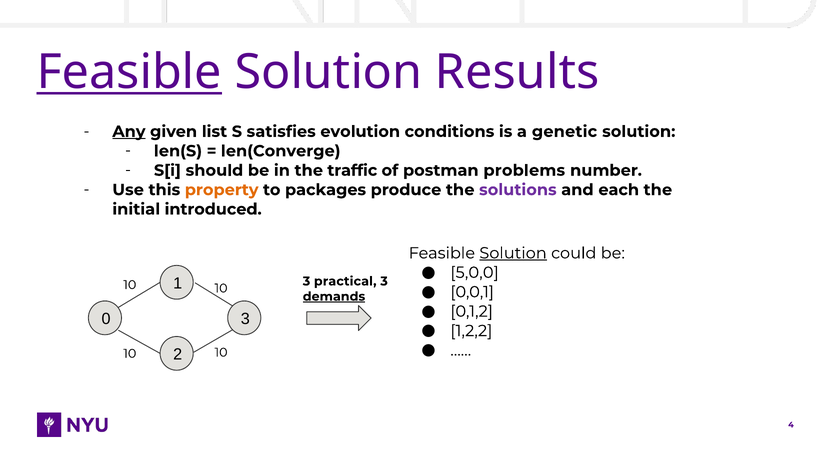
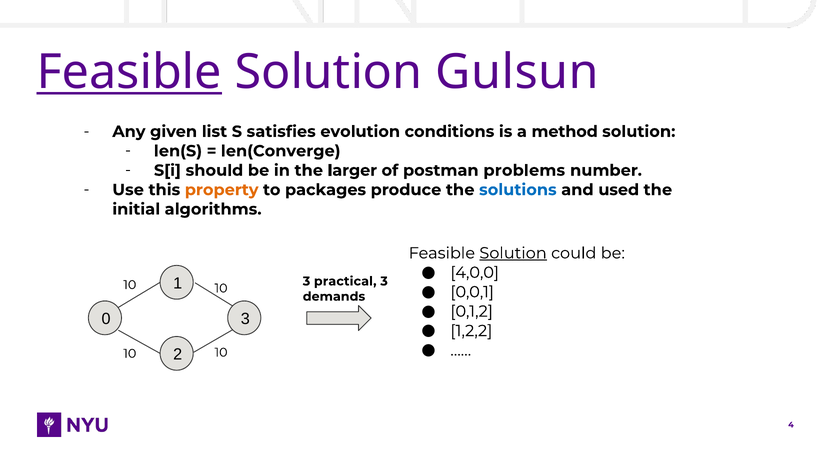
Results: Results -> Gulsun
Any underline: present -> none
genetic: genetic -> method
traffic: traffic -> larger
solutions colour: purple -> blue
each: each -> used
introduced: introduced -> algorithms
5,0,0: 5,0,0 -> 4,0,0
demands underline: present -> none
